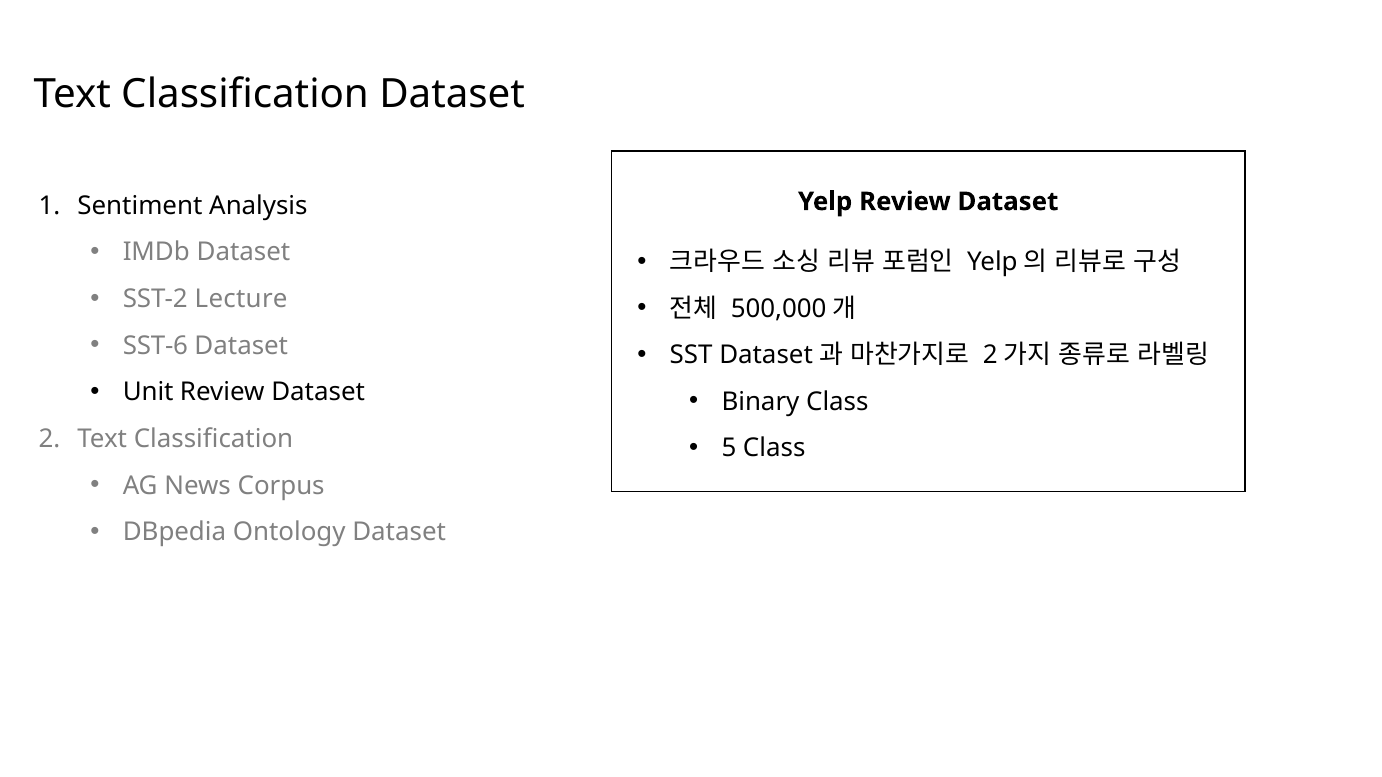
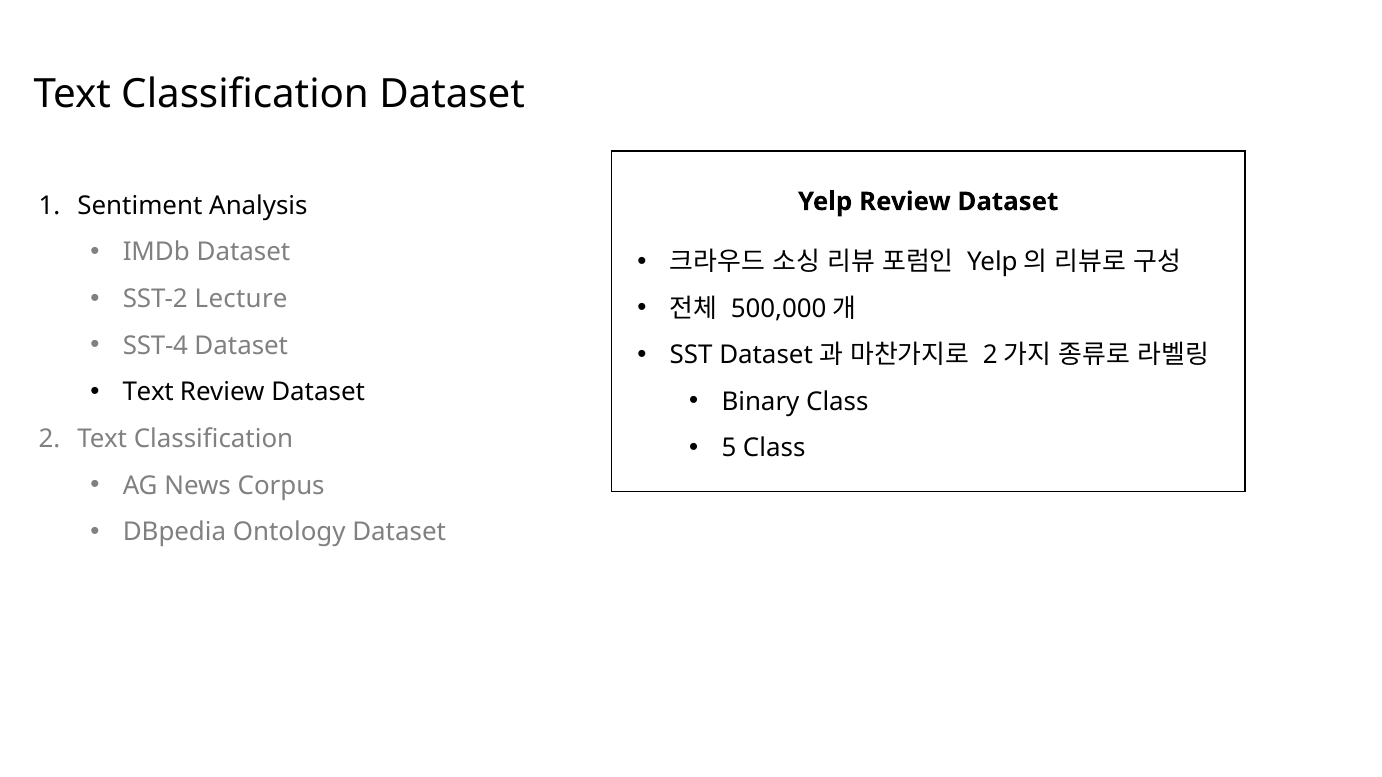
SST-6: SST-6 -> SST-4
Unit at (148, 392): Unit -> Text
